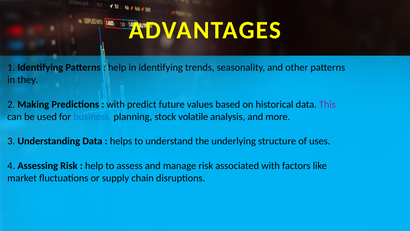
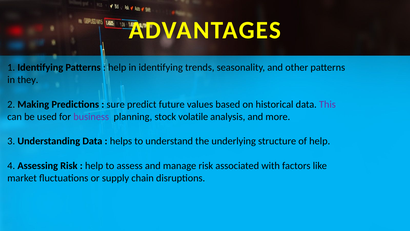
with at (116, 104): with -> sure
business colour: blue -> purple
of uses: uses -> help
